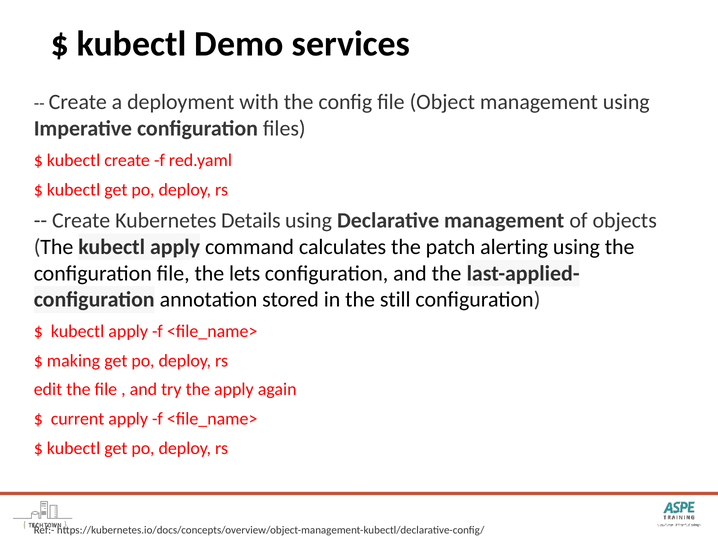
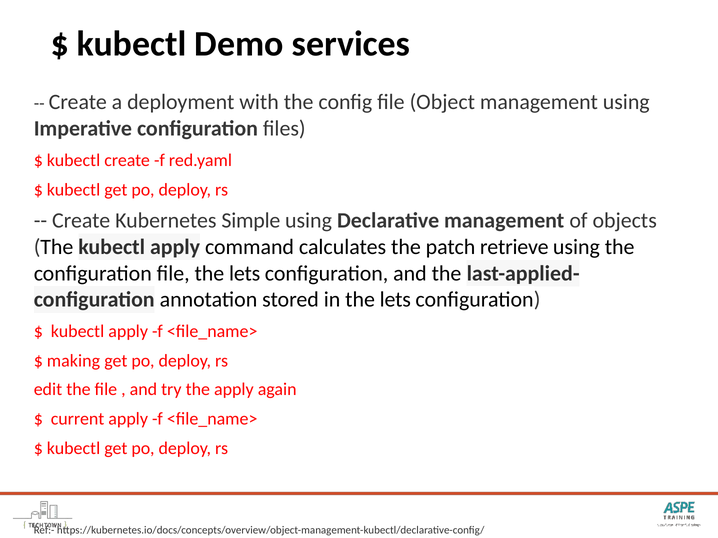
Details: Details -> Simple
alerting: alerting -> retrieve
in the still: still -> lets
